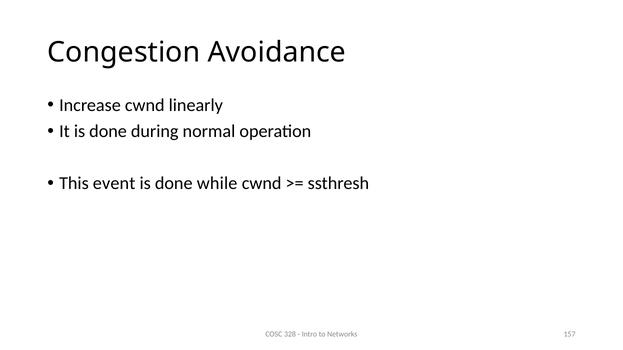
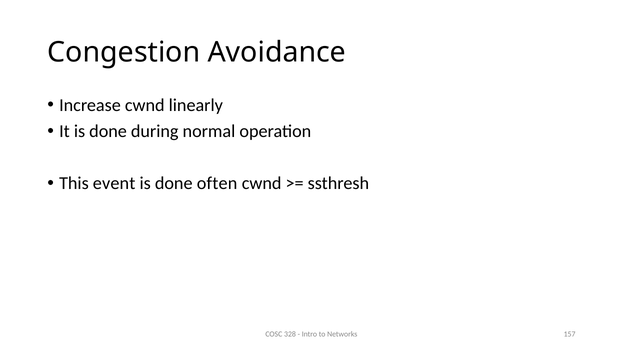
while: while -> often
